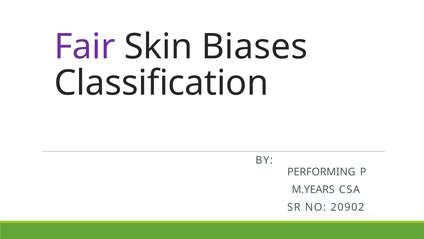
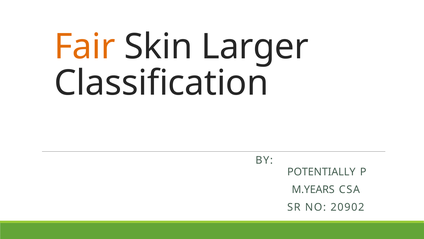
Fair colour: purple -> orange
Biases: Biases -> Larger
PERFORMING: PERFORMING -> POTENTIALLY
